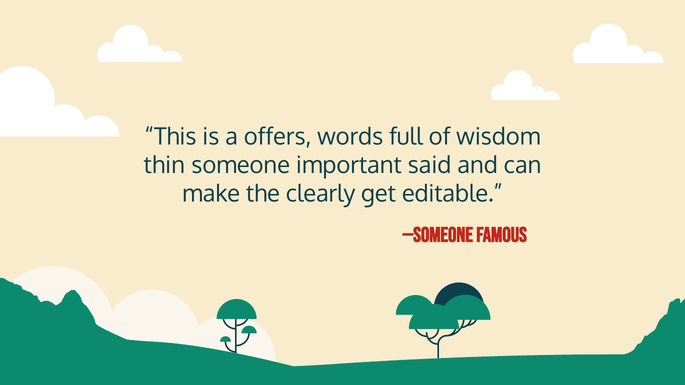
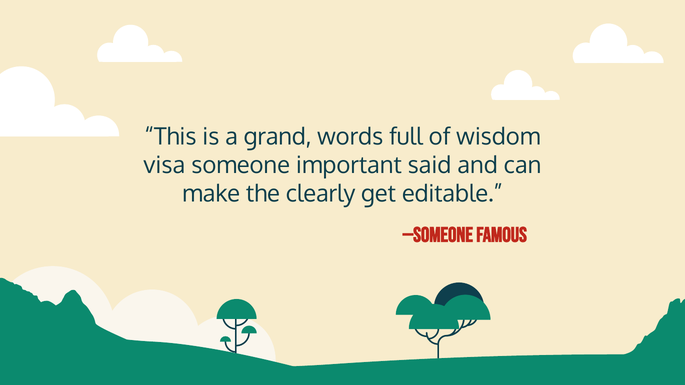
offers: offers -> grand
thin: thin -> visa
